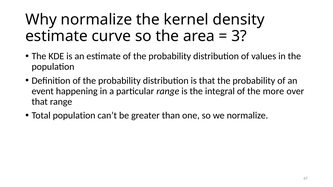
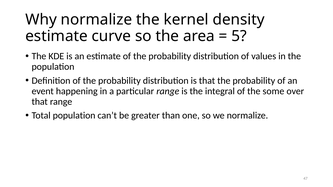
3: 3 -> 5
more: more -> some
